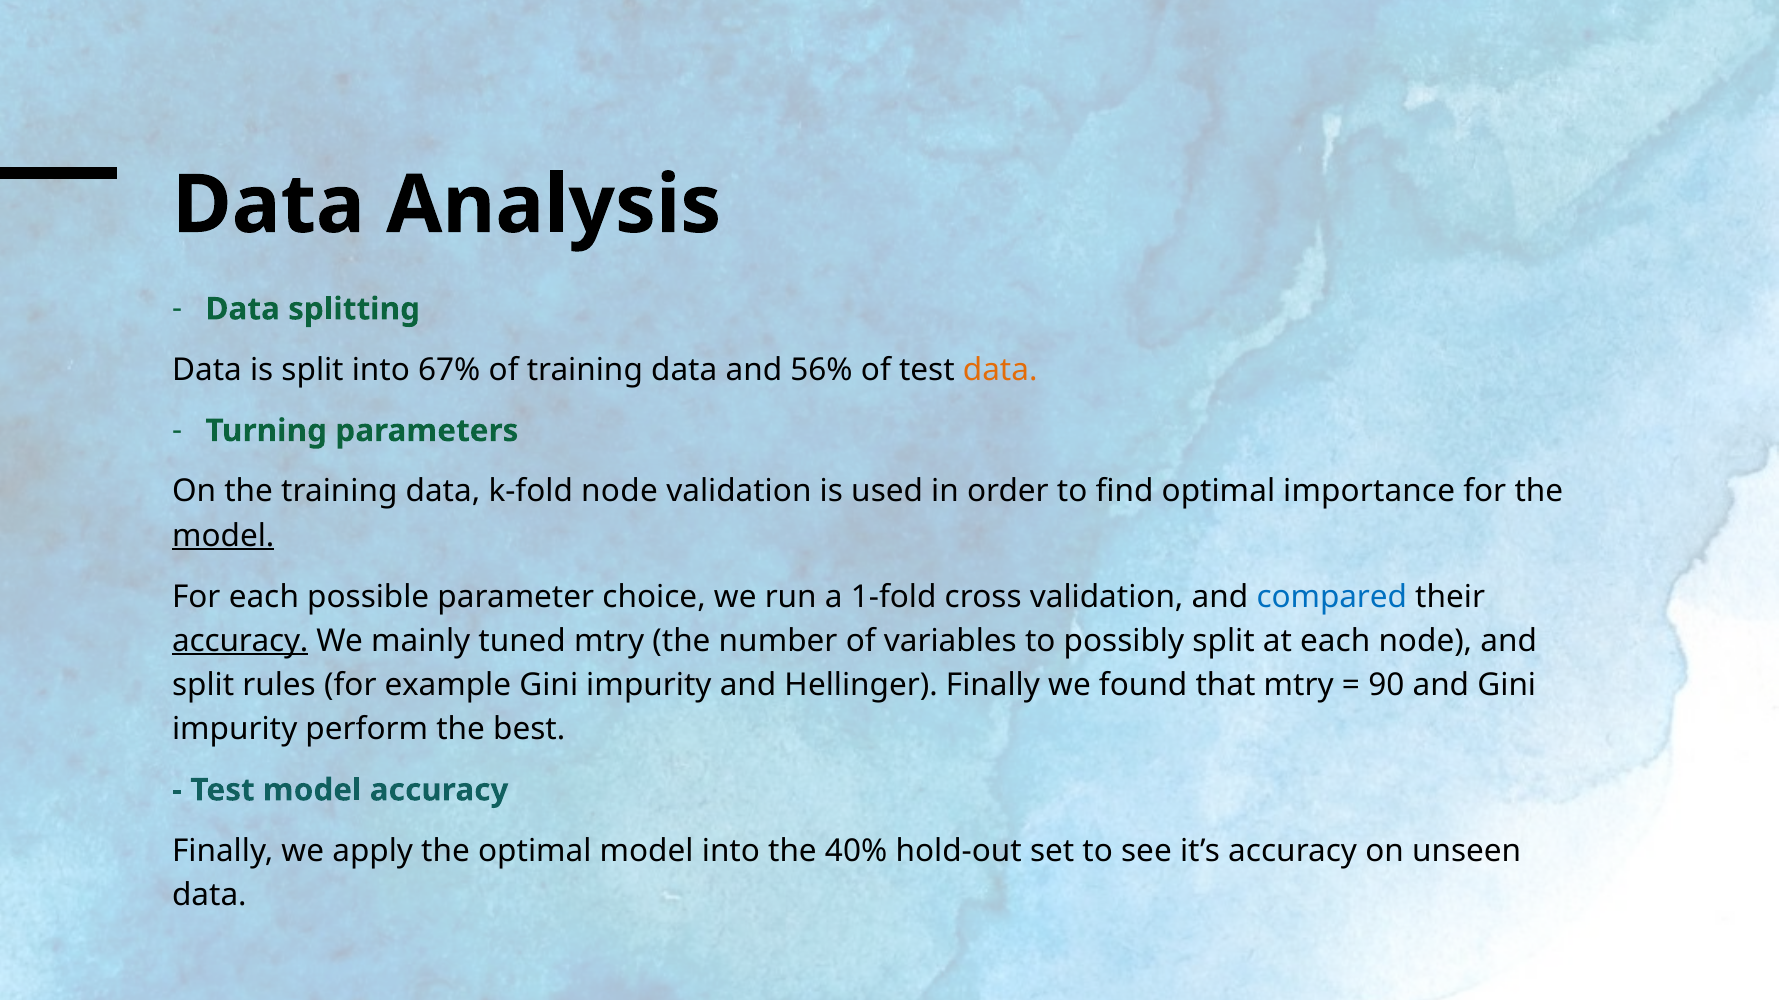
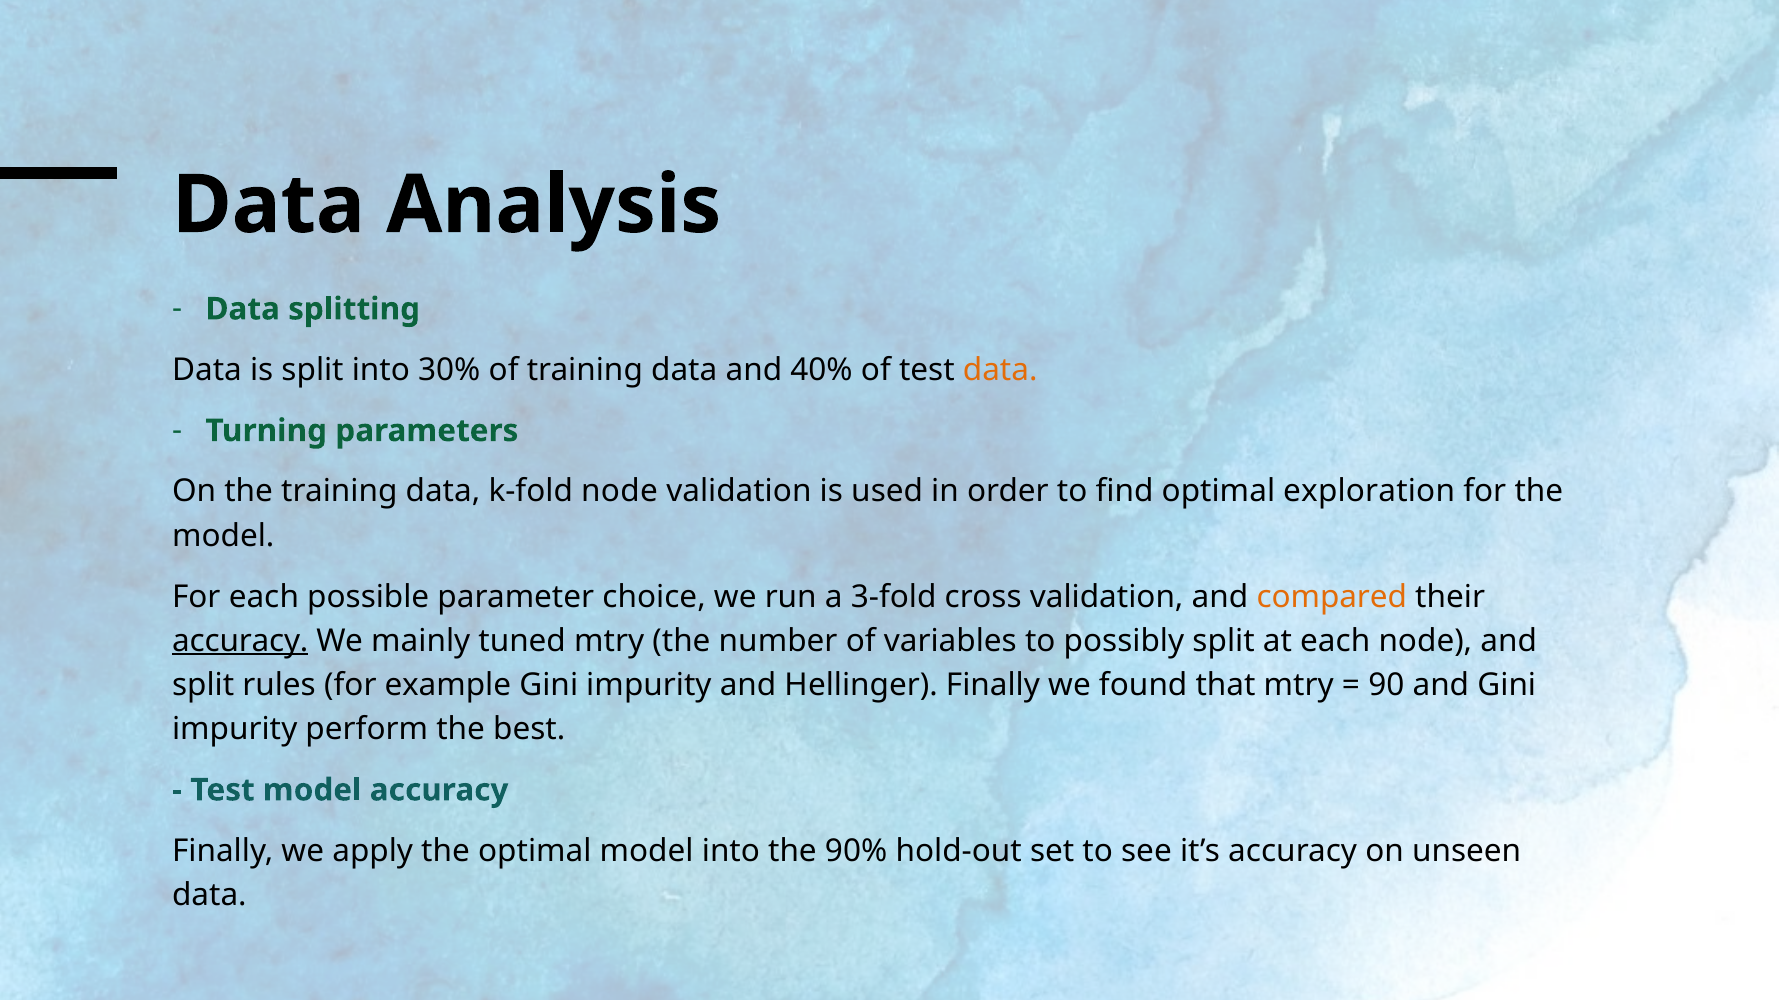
67%: 67% -> 30%
56%: 56% -> 40%
importance: importance -> exploration
model at (223, 536) underline: present -> none
1-fold: 1-fold -> 3-fold
compared colour: blue -> orange
40%: 40% -> 90%
